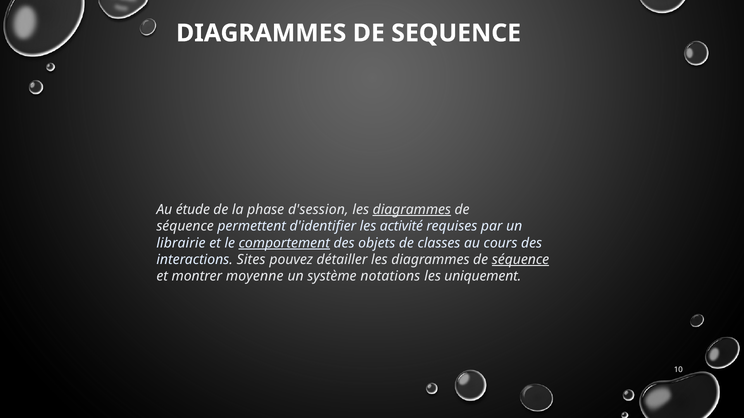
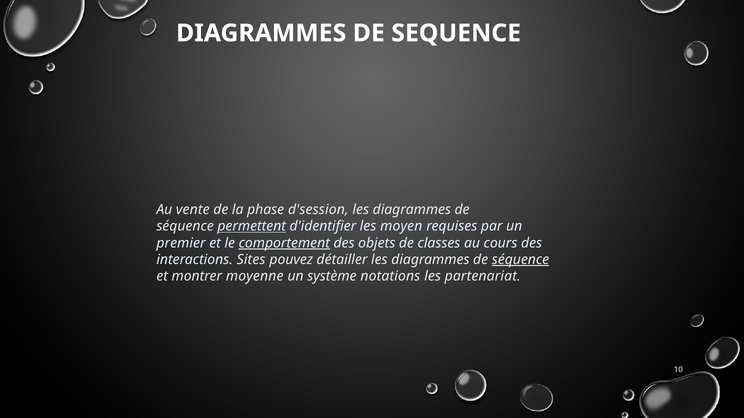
étude: étude -> vente
diagrammes at (412, 210) underline: present -> none
permettent underline: none -> present
activité: activité -> moyen
librairie: librairie -> premier
uniquement: uniquement -> partenariat
